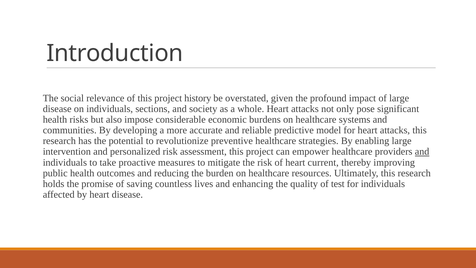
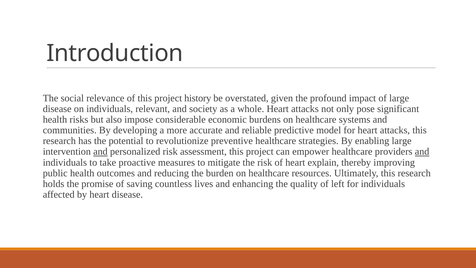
sections: sections -> relevant
and at (100, 152) underline: none -> present
current: current -> explain
test: test -> left
